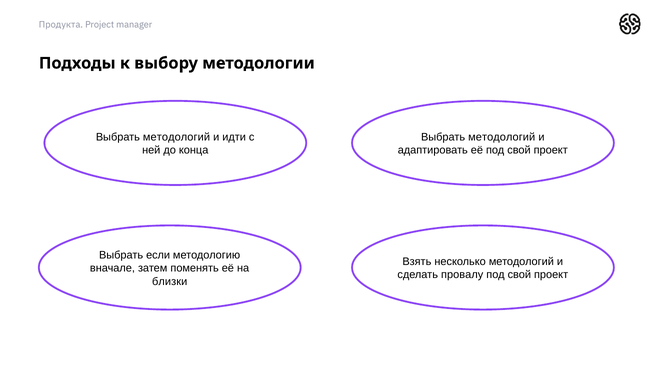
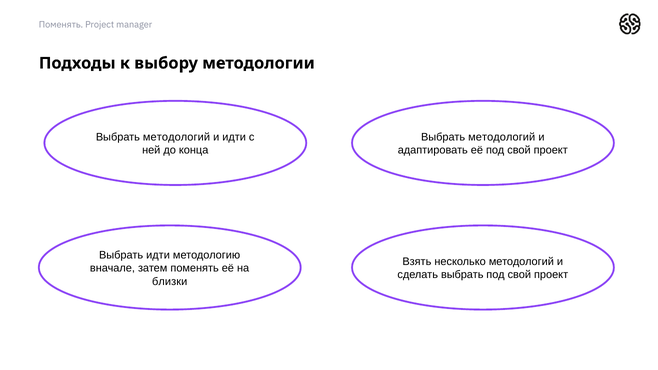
Продукта at (61, 25): Продукта -> Поменять
Выбрать если: если -> идти
сделать провалу: провалу -> выбрать
